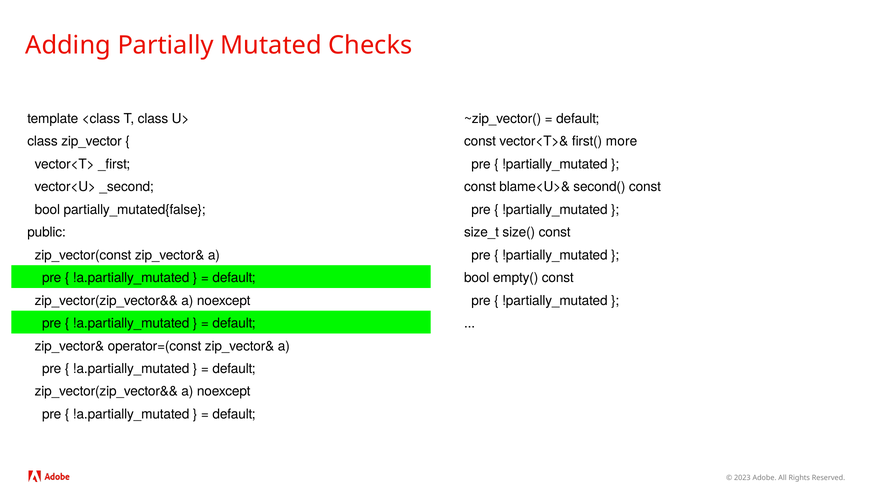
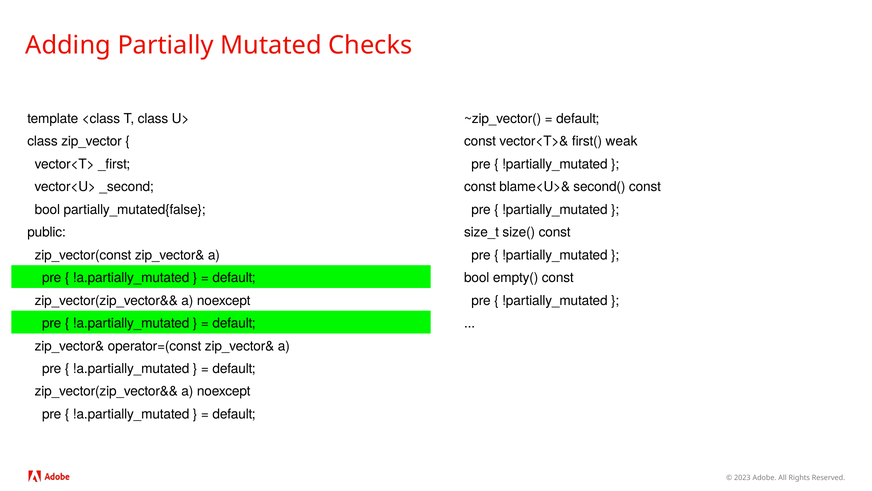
more: more -> weak
